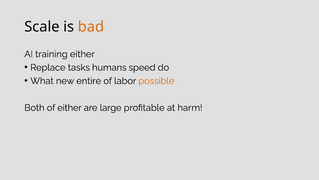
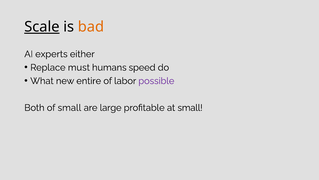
Scale underline: none -> present
training: training -> experts
tasks: tasks -> must
possible colour: orange -> purple
of either: either -> small
at harm: harm -> small
